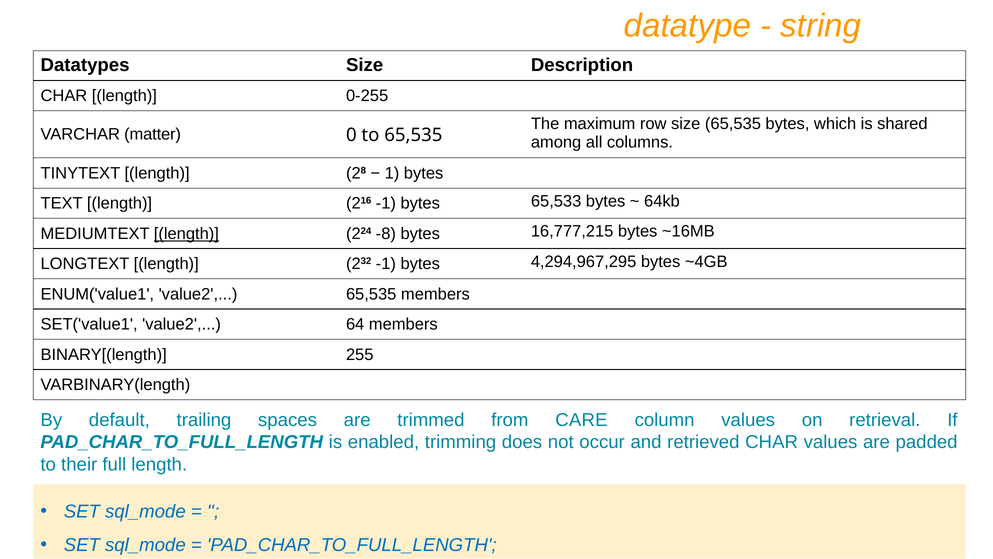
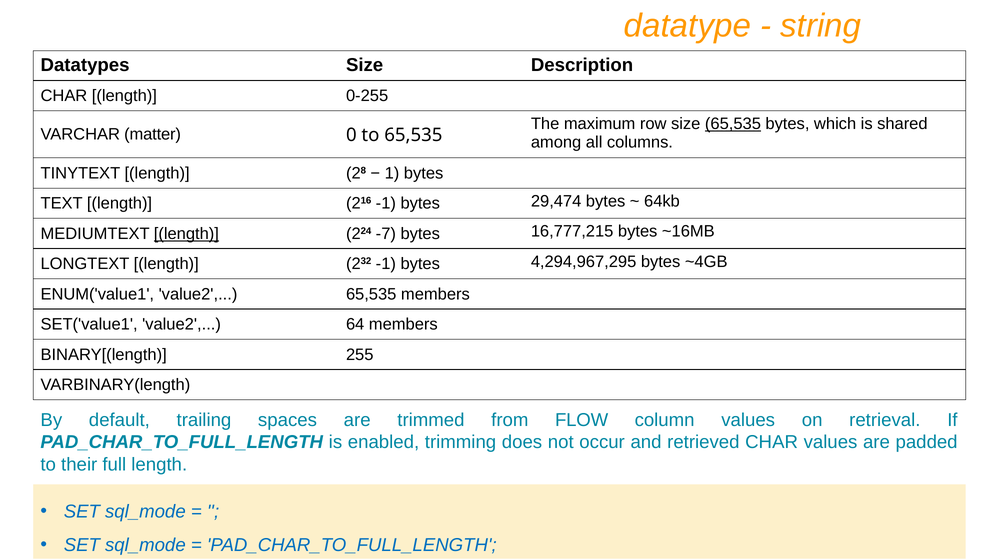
65,535 at (733, 124) underline: none -> present
65,533: 65,533 -> 29,474
-8: -8 -> -7
CARE: CARE -> FLOW
